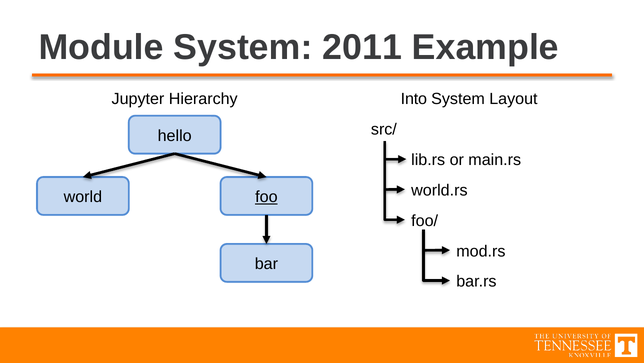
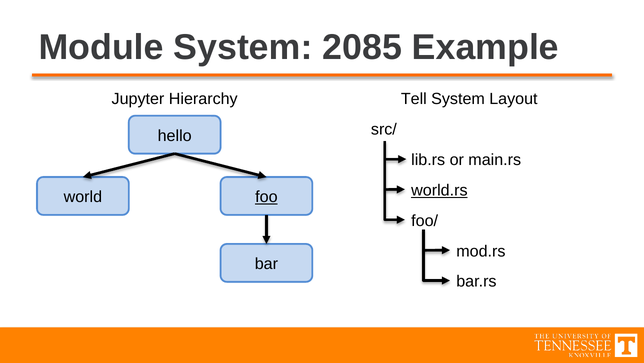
2011: 2011 -> 2085
Into: Into -> Tell
world.rs underline: none -> present
